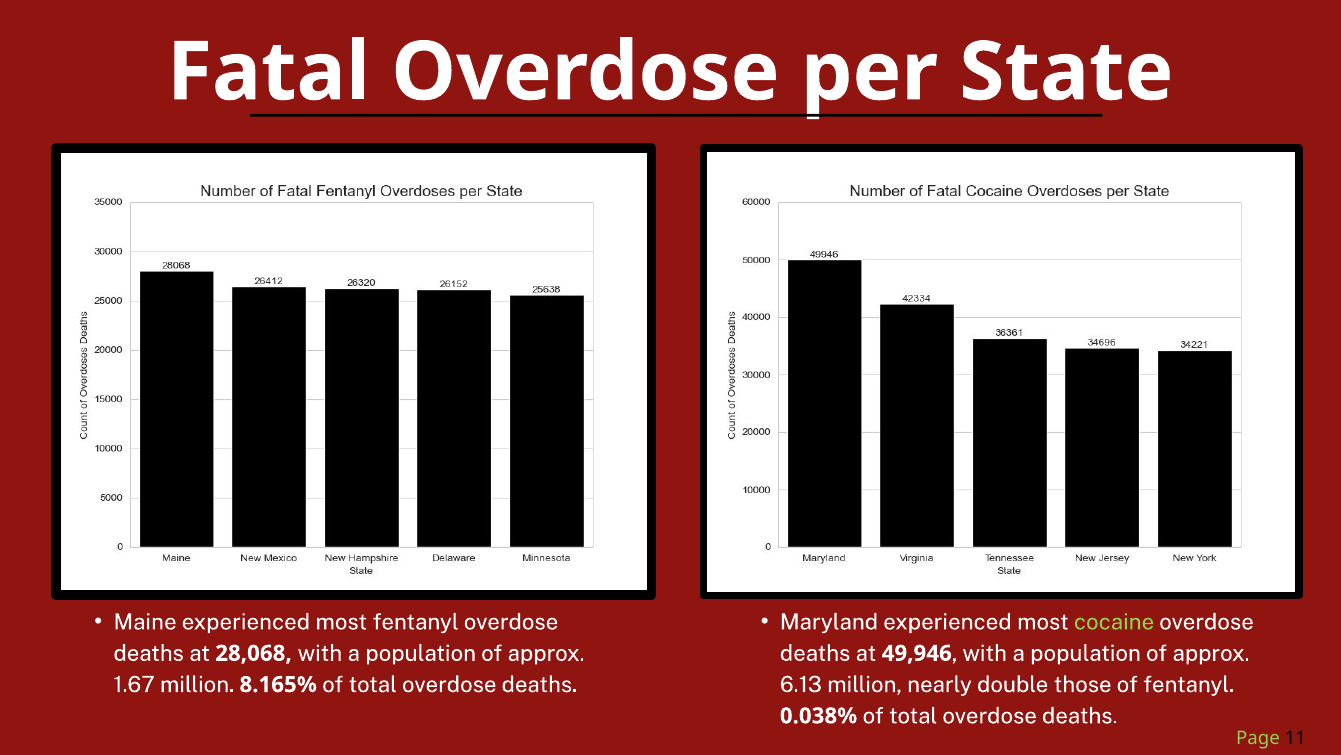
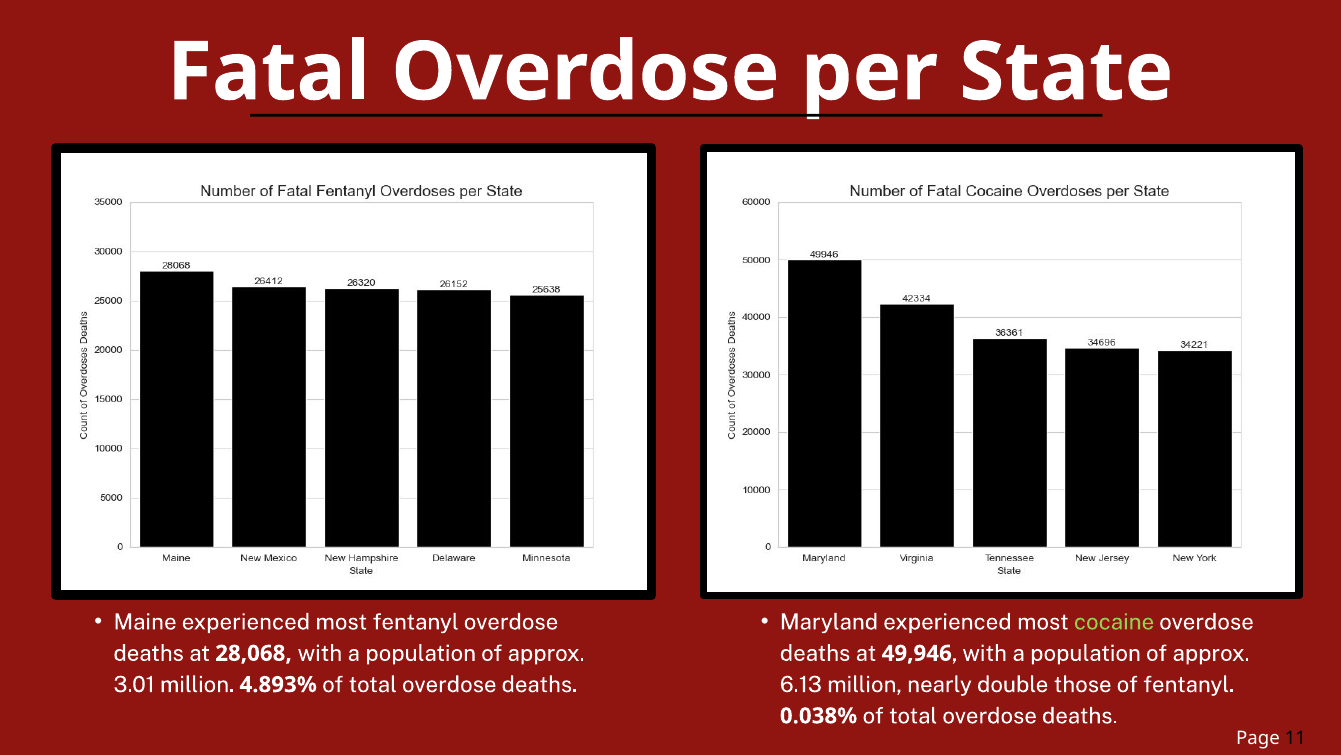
1.67: 1.67 -> 3.01
8.165%: 8.165% -> 4.893%
Page colour: light green -> white
